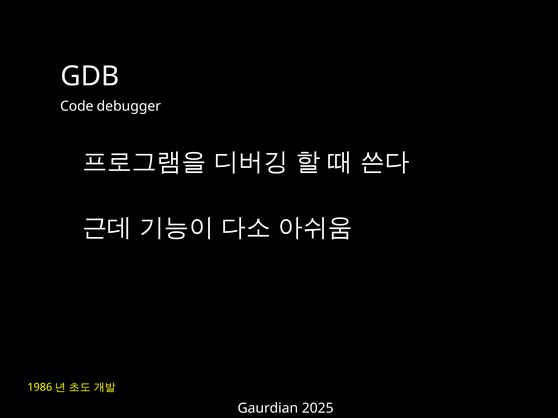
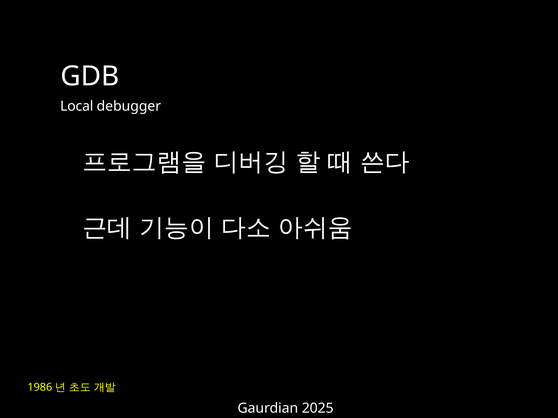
Code: Code -> Local
